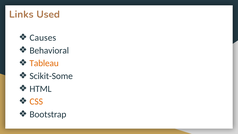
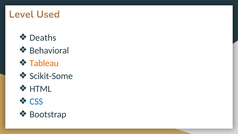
Links: Links -> Level
Causes: Causes -> Deaths
CSS colour: orange -> blue
